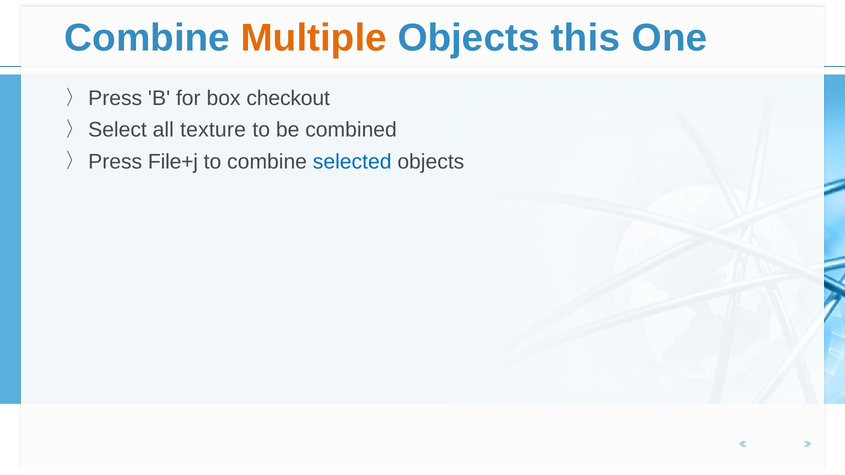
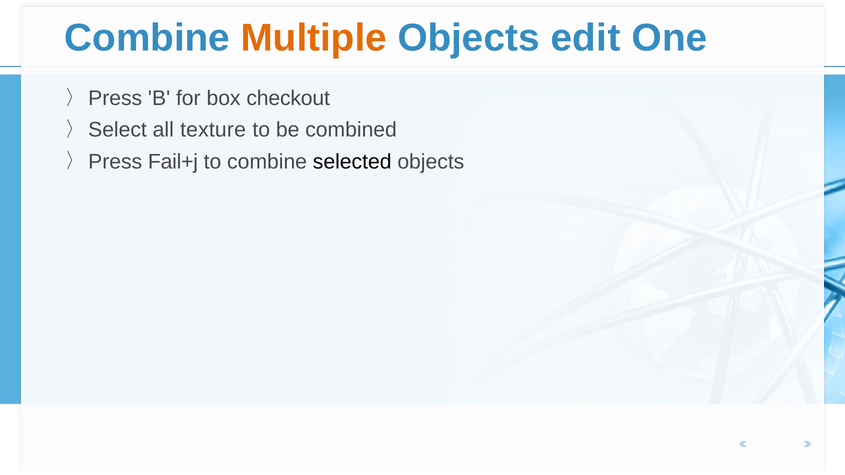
this: this -> edit
File+j: File+j -> Fail+j
selected colour: blue -> black
